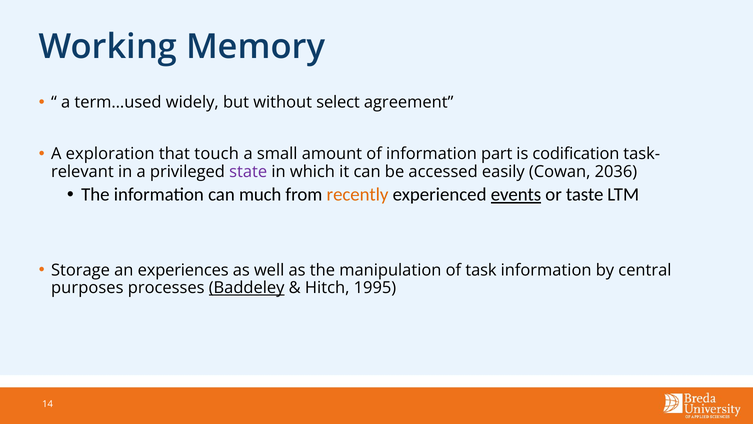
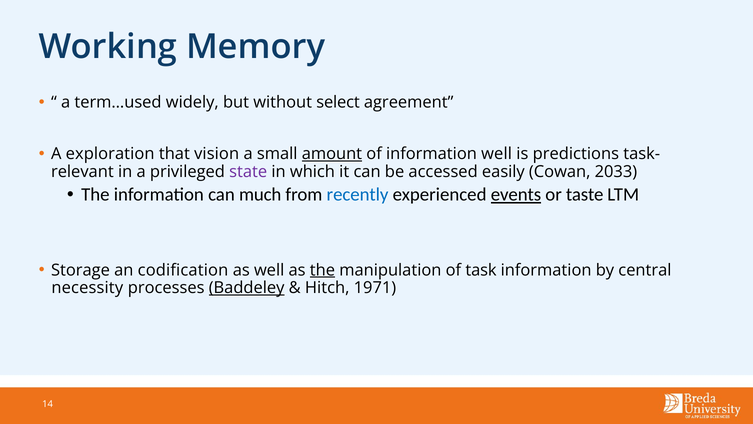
touch: touch -> vision
amount underline: none -> present
information part: part -> well
codification: codification -> predictions
2036: 2036 -> 2033
recently colour: orange -> blue
experiences: experiences -> codification
the at (322, 270) underline: none -> present
purposes: purposes -> necessity
1995: 1995 -> 1971
